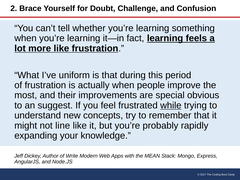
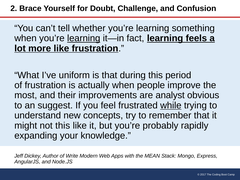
learning at (84, 38) underline: none -> present
special: special -> analyst
not line: line -> this
